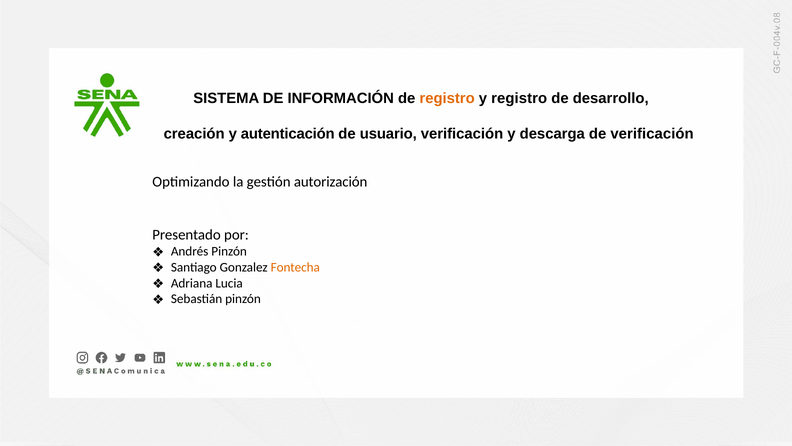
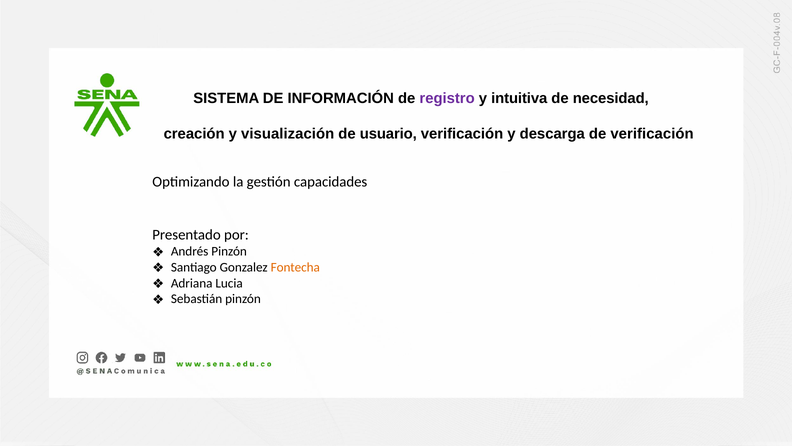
registro at (447, 98) colour: orange -> purple
y registro: registro -> intuitiva
desarrollo: desarrollo -> necesidad
autenticación: autenticación -> visualización
autorización: autorización -> capacidades
